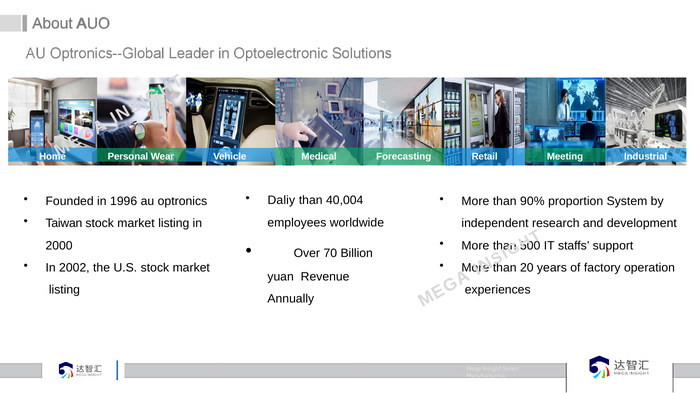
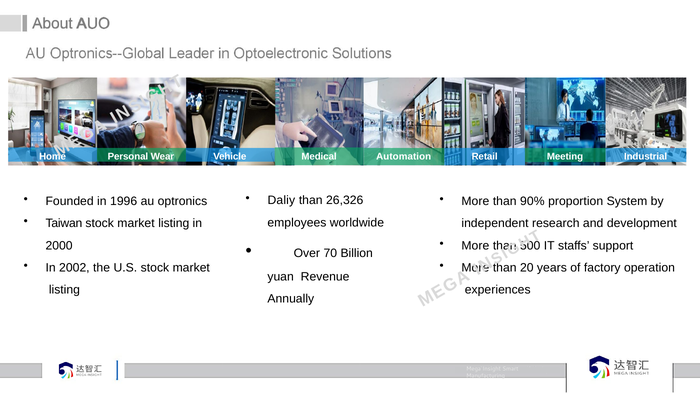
Forecasting: Forecasting -> Automation
40,004: 40,004 -> 26,326
